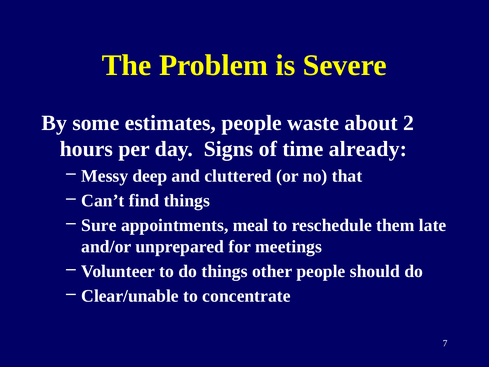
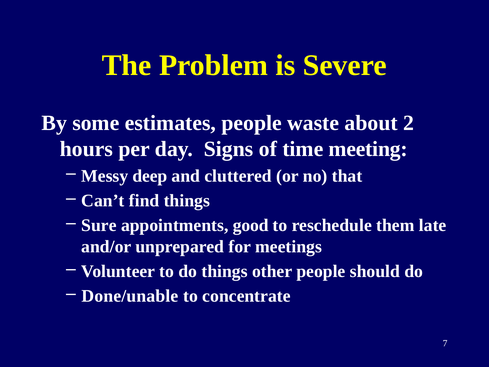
already: already -> meeting
meal: meal -> good
Clear/unable: Clear/unable -> Done/unable
